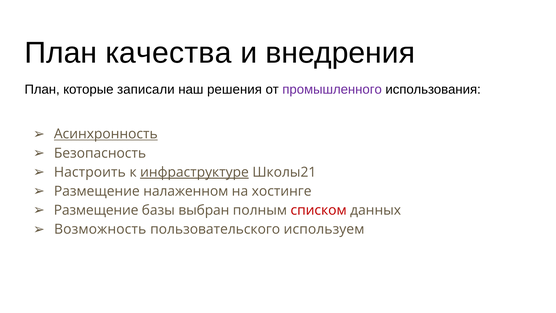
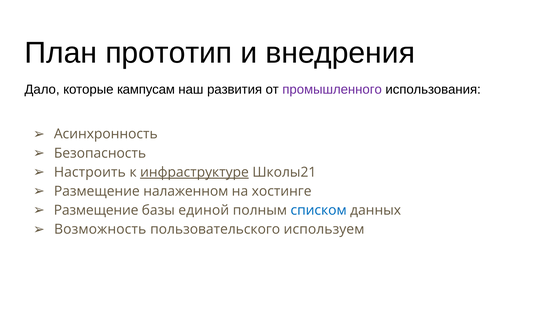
качества: качества -> прототип
План at (42, 90): План -> Дало
записали: записали -> кампусам
решения: решения -> развития
Асинхронность underline: present -> none
выбран: выбран -> единой
списком colour: red -> blue
